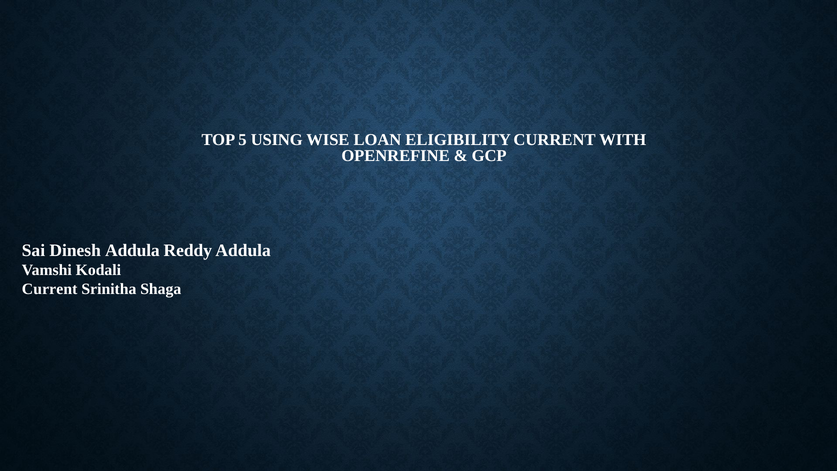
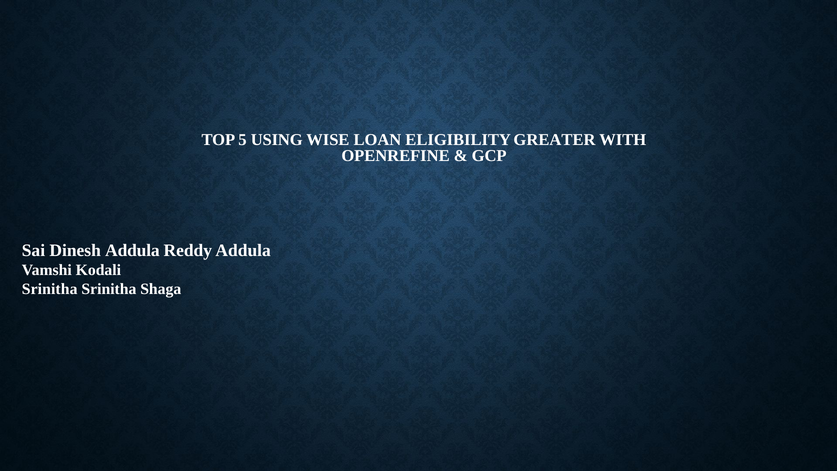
ELIGIBILITY CURRENT: CURRENT -> GREATER
Current at (50, 289): Current -> Srinitha
